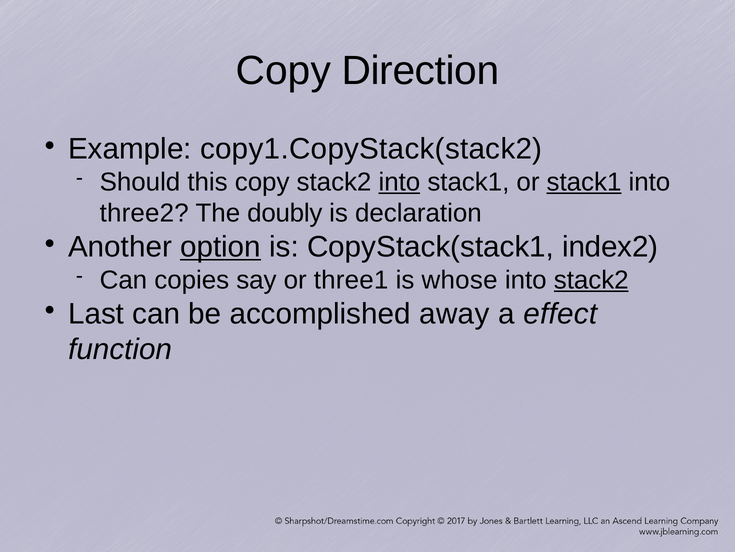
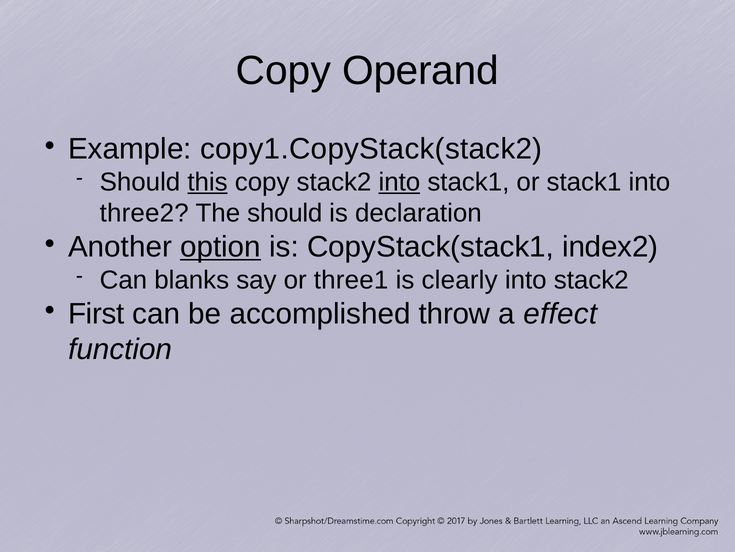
Direction: Direction -> Operand
this underline: none -> present
stack1 at (584, 182) underline: present -> none
The doubly: doubly -> should
copies: copies -> blanks
whose: whose -> clearly
stack2 at (591, 280) underline: present -> none
Last: Last -> First
away: away -> throw
